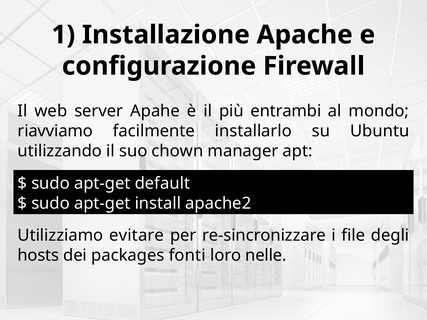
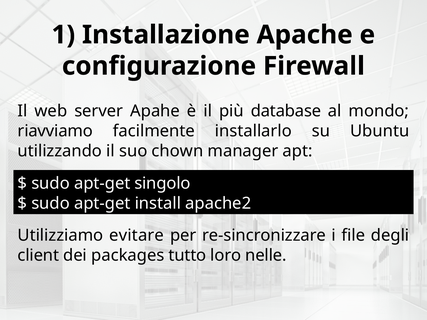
entrambi: entrambi -> database
default: default -> singolo
hosts: hosts -> client
fonti: fonti -> tutto
